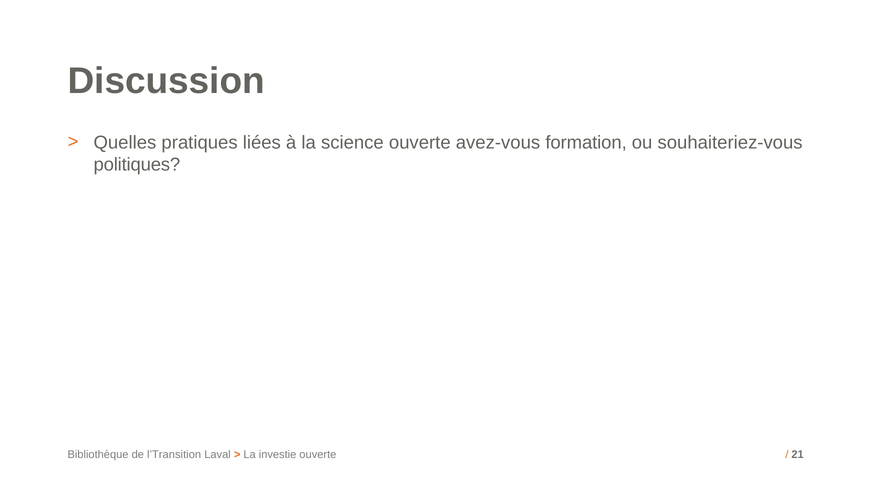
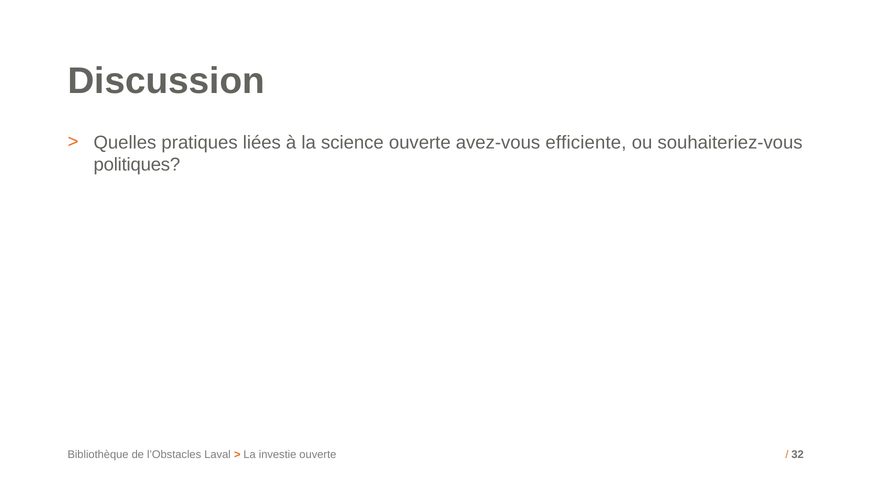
formation: formation -> efficiente
l’Transition: l’Transition -> l’Obstacles
21: 21 -> 32
